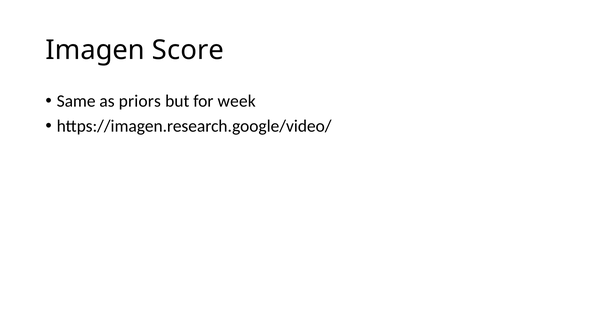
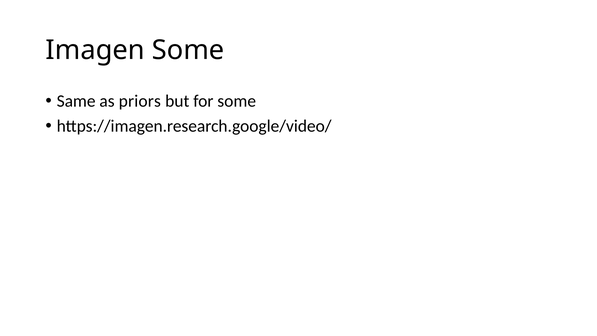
Imagen Score: Score -> Some
for week: week -> some
